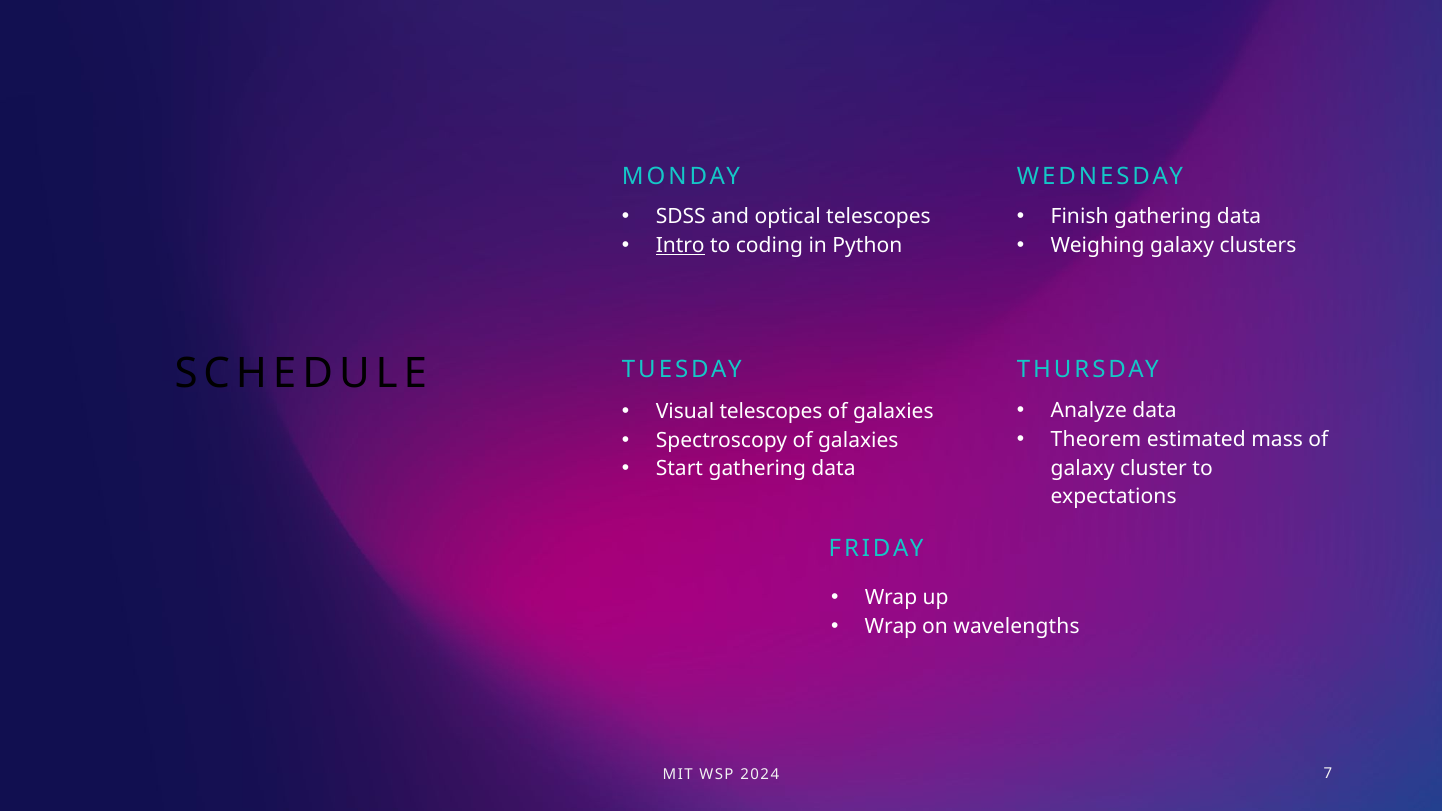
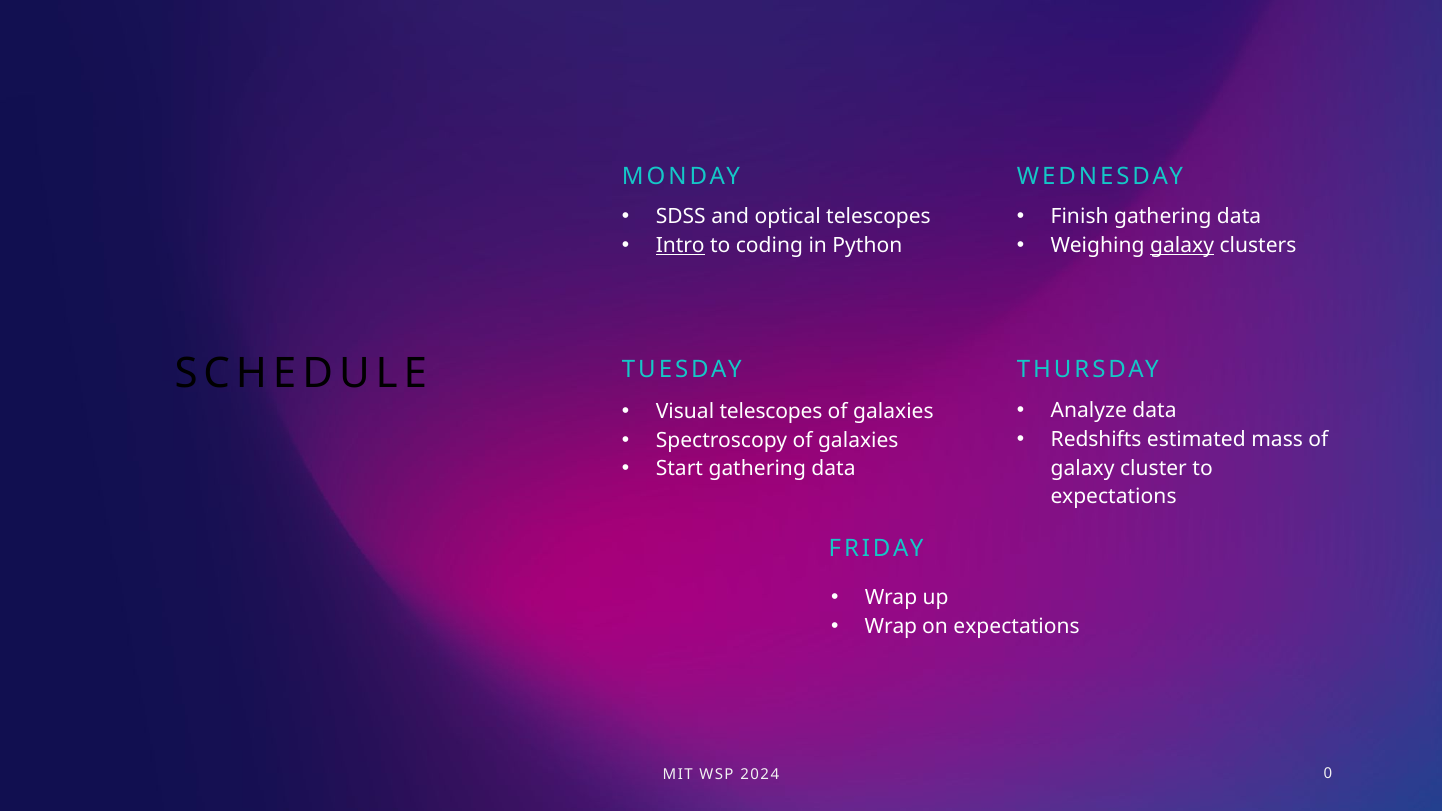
galaxy at (1182, 246) underline: none -> present
Theorem: Theorem -> Redshifts
on wavelengths: wavelengths -> expectations
7: 7 -> 0
